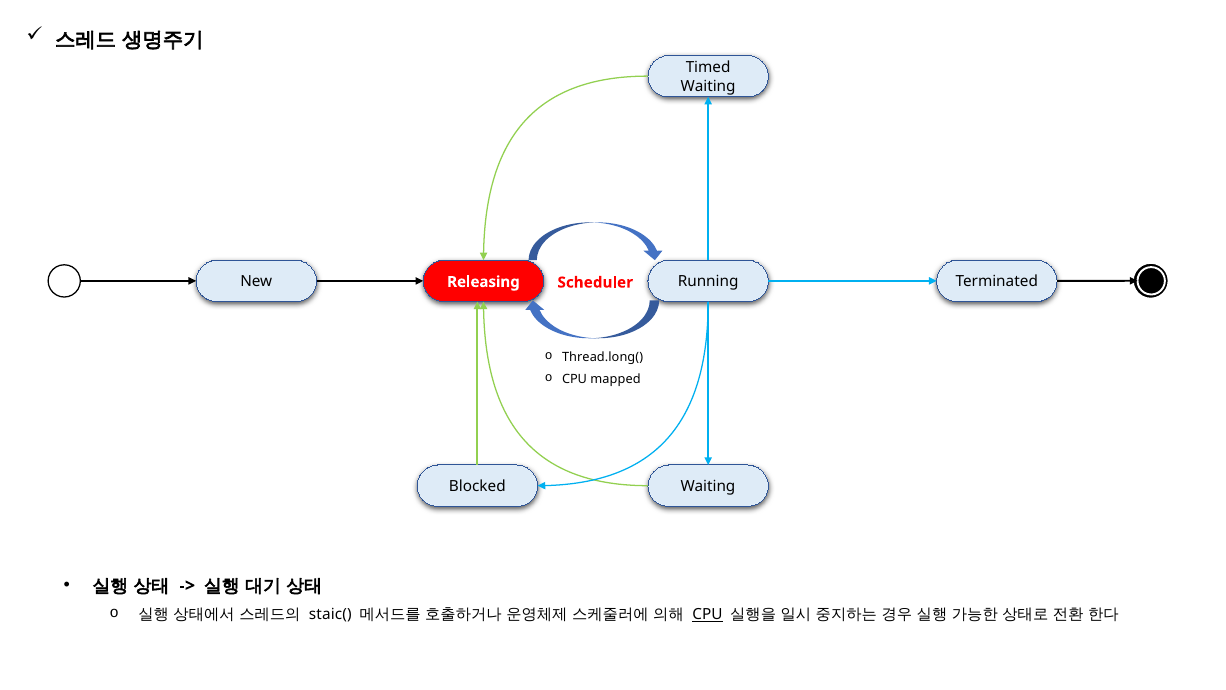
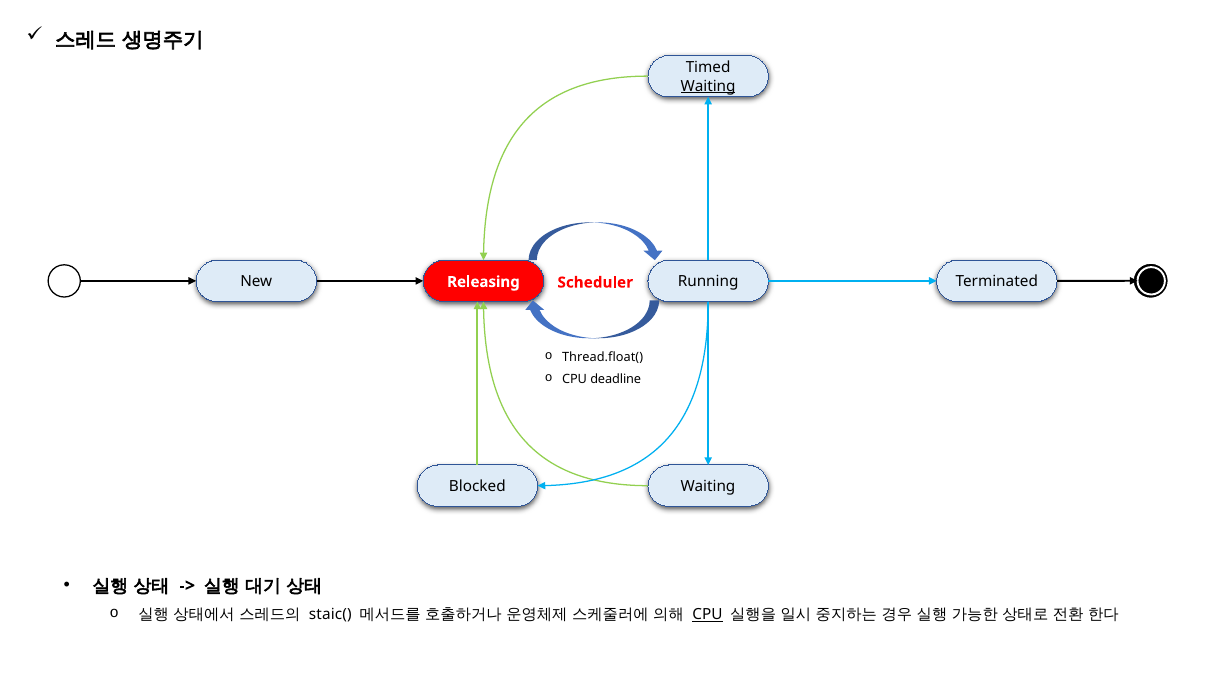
Waiting at (708, 86) underline: none -> present
Thread.long(: Thread.long( -> Thread.float(
mapped: mapped -> deadline
